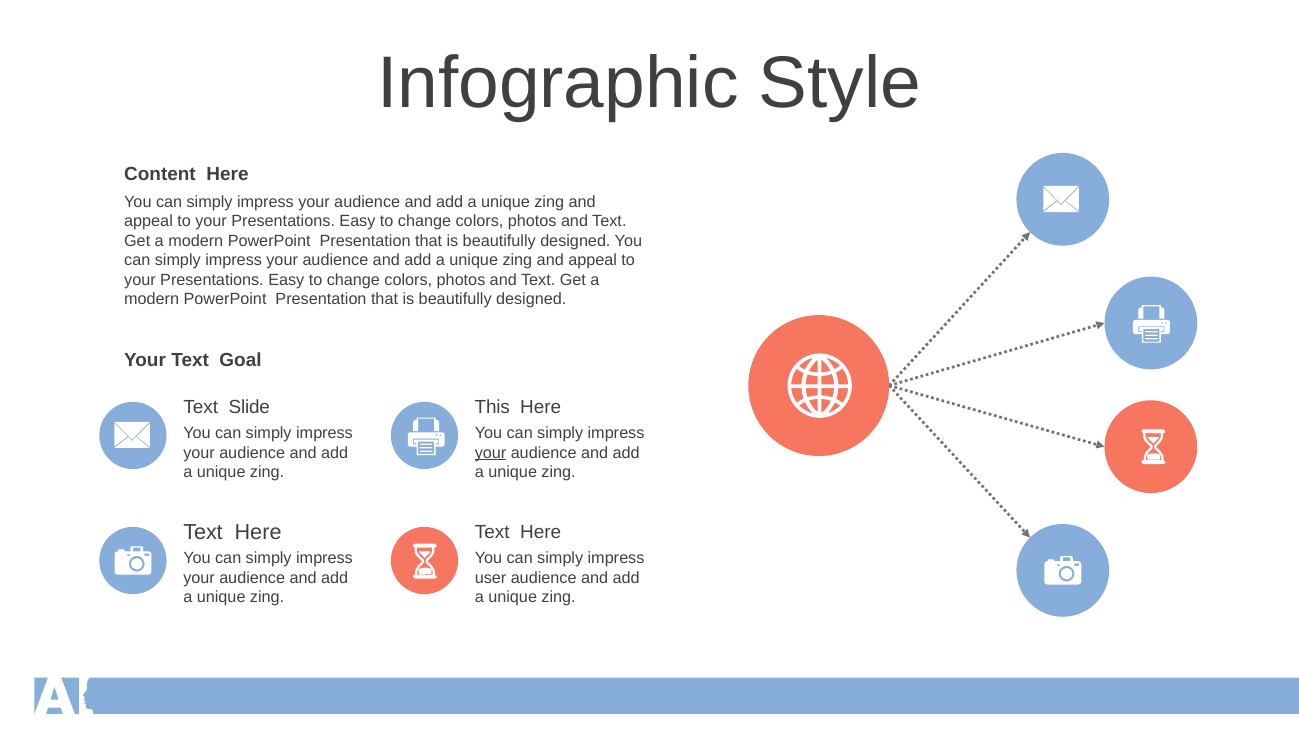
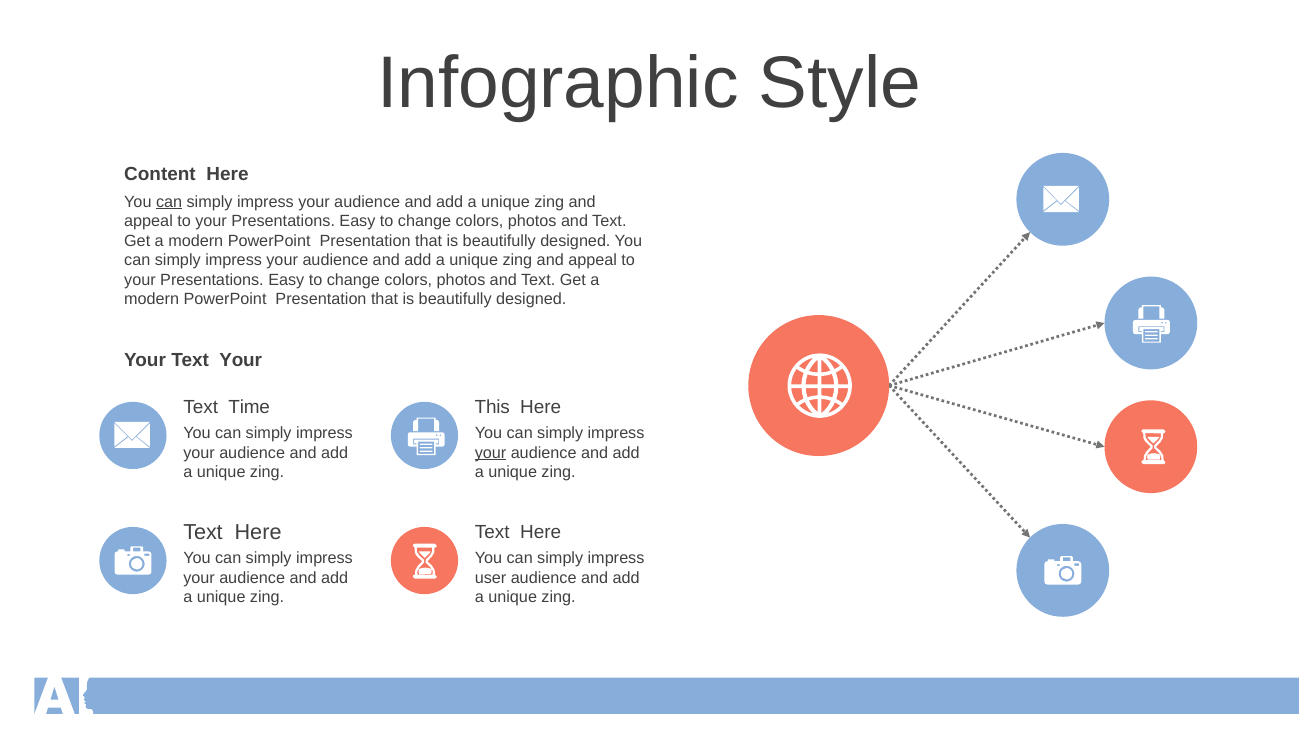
can at (169, 202) underline: none -> present
Text Goal: Goal -> Your
Slide: Slide -> Time
